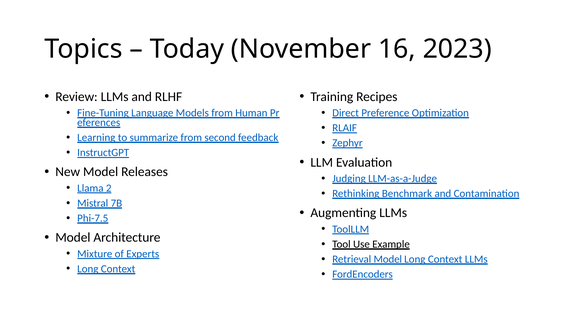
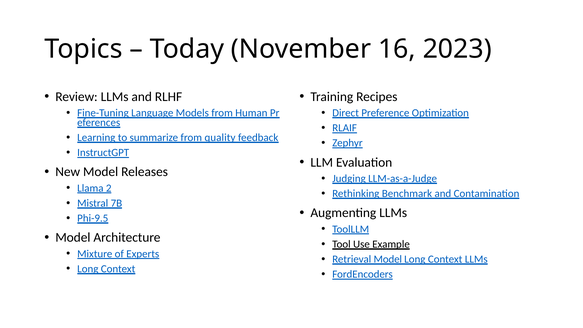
second: second -> quality
Phi-7.5: Phi-7.5 -> Phi-9.5
